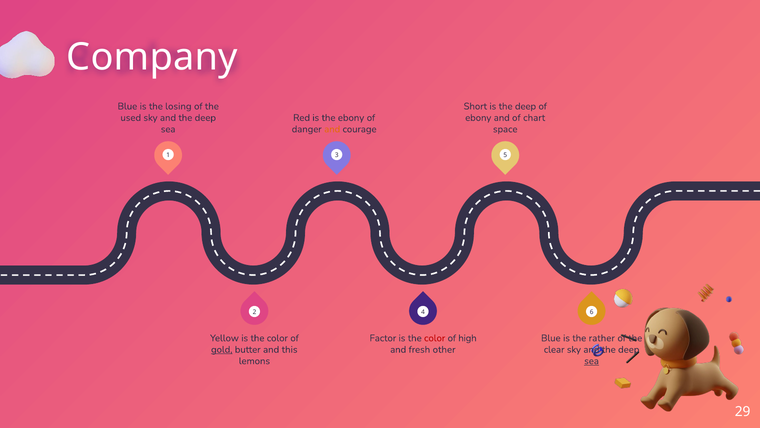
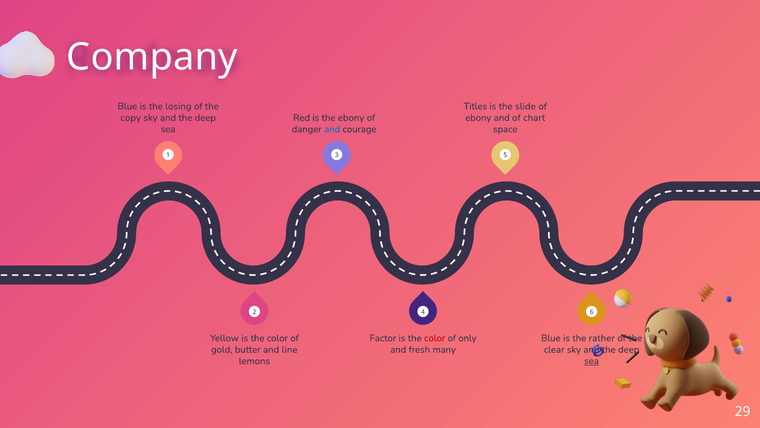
Short: Short -> Titles
is the deep: deep -> slide
used: used -> copy
and at (332, 129) colour: orange -> blue
high: high -> only
gold underline: present -> none
this: this -> line
other: other -> many
